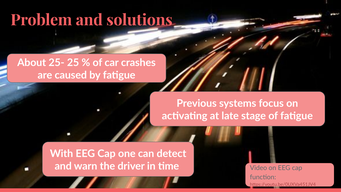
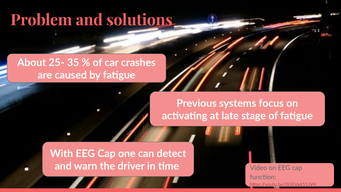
25: 25 -> 35
